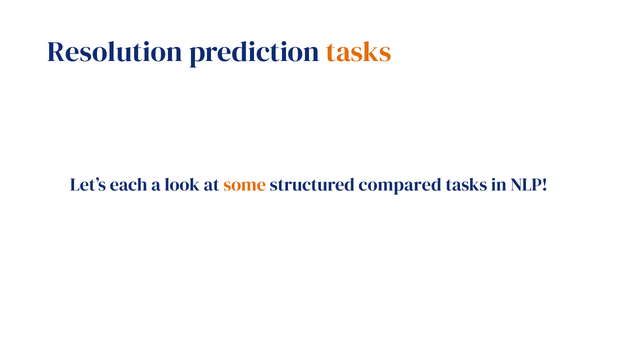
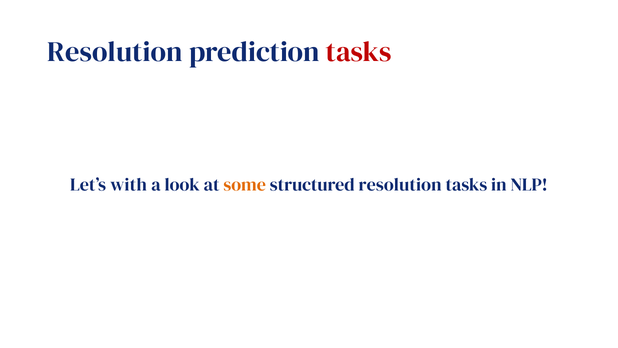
tasks at (359, 52) colour: orange -> red
each: each -> with
structured compared: compared -> resolution
